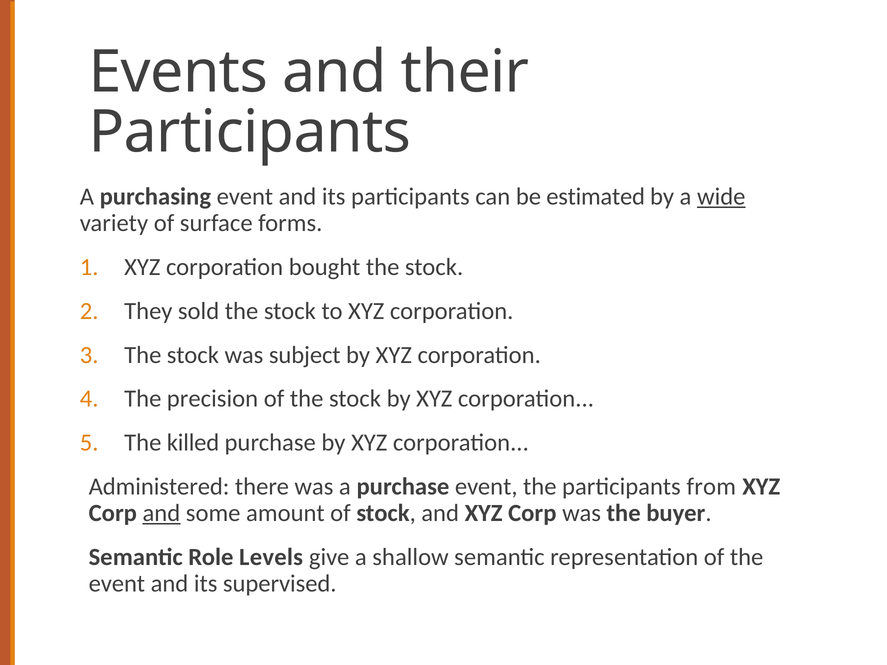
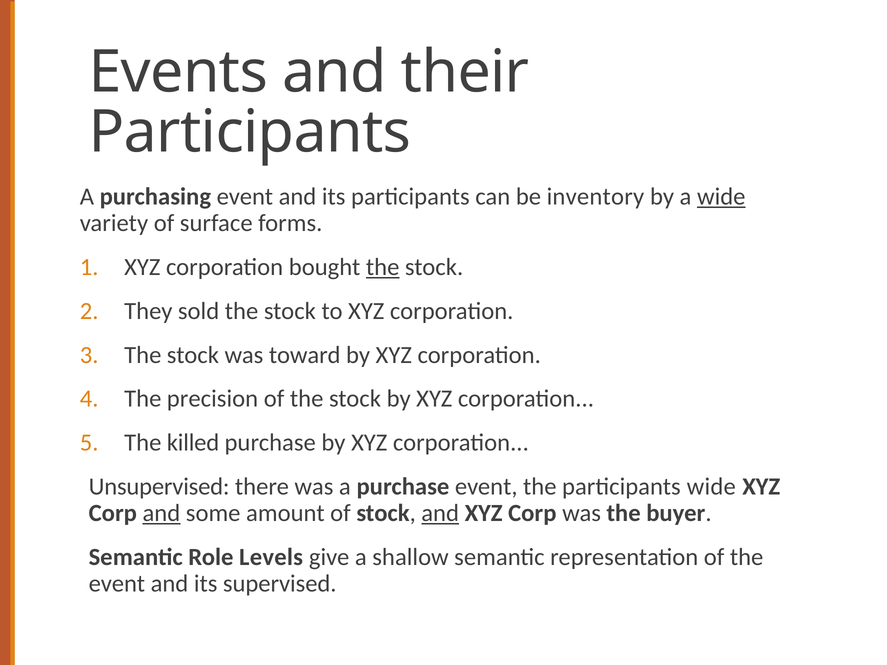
estimated: estimated -> inventory
the at (383, 267) underline: none -> present
subject: subject -> toward
Administered: Administered -> Unsupervised
participants from: from -> wide
and at (440, 513) underline: none -> present
